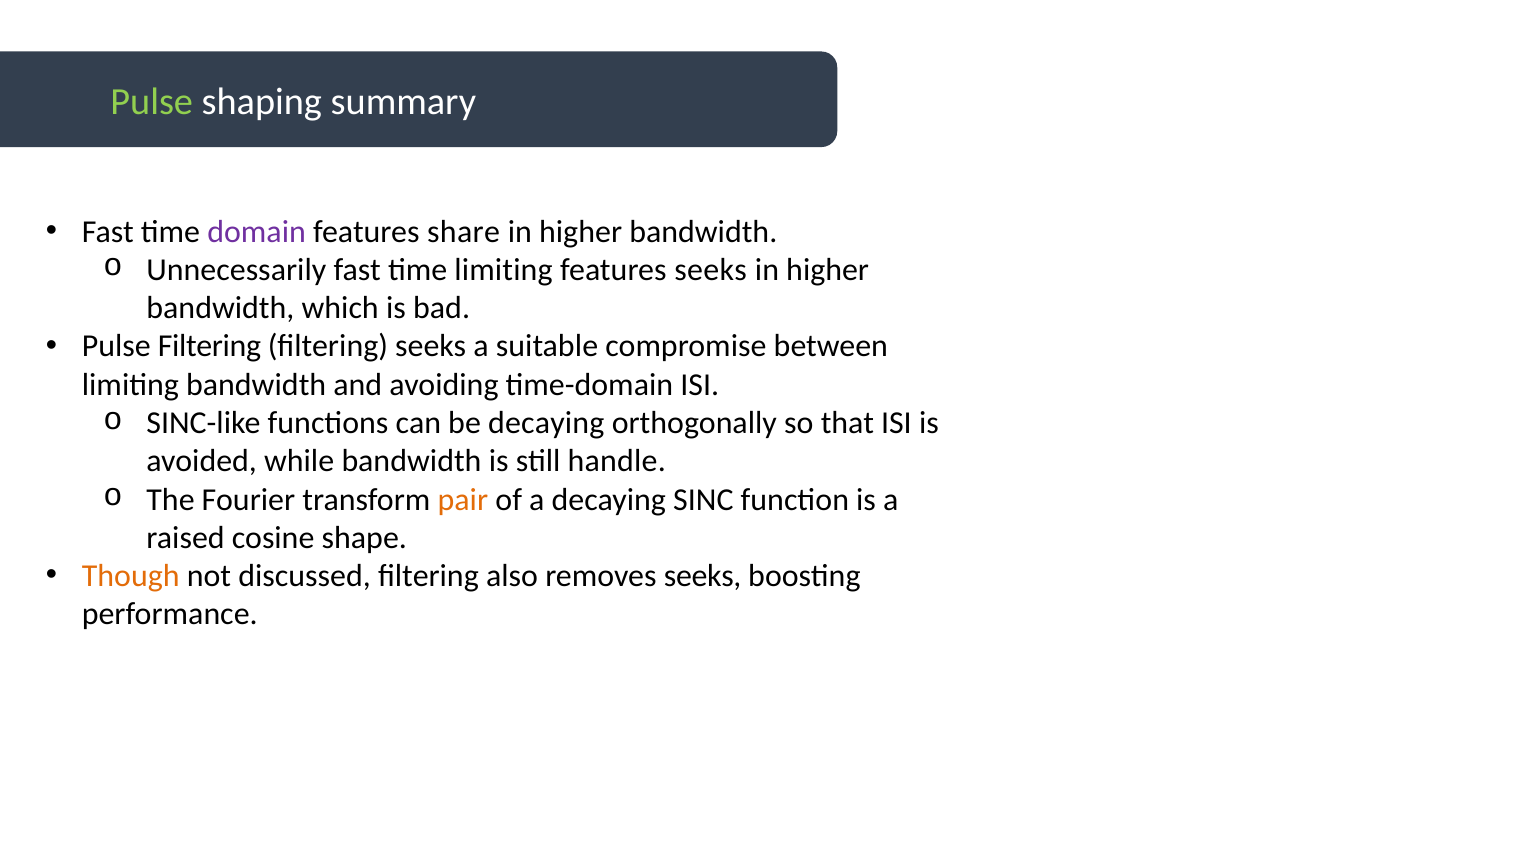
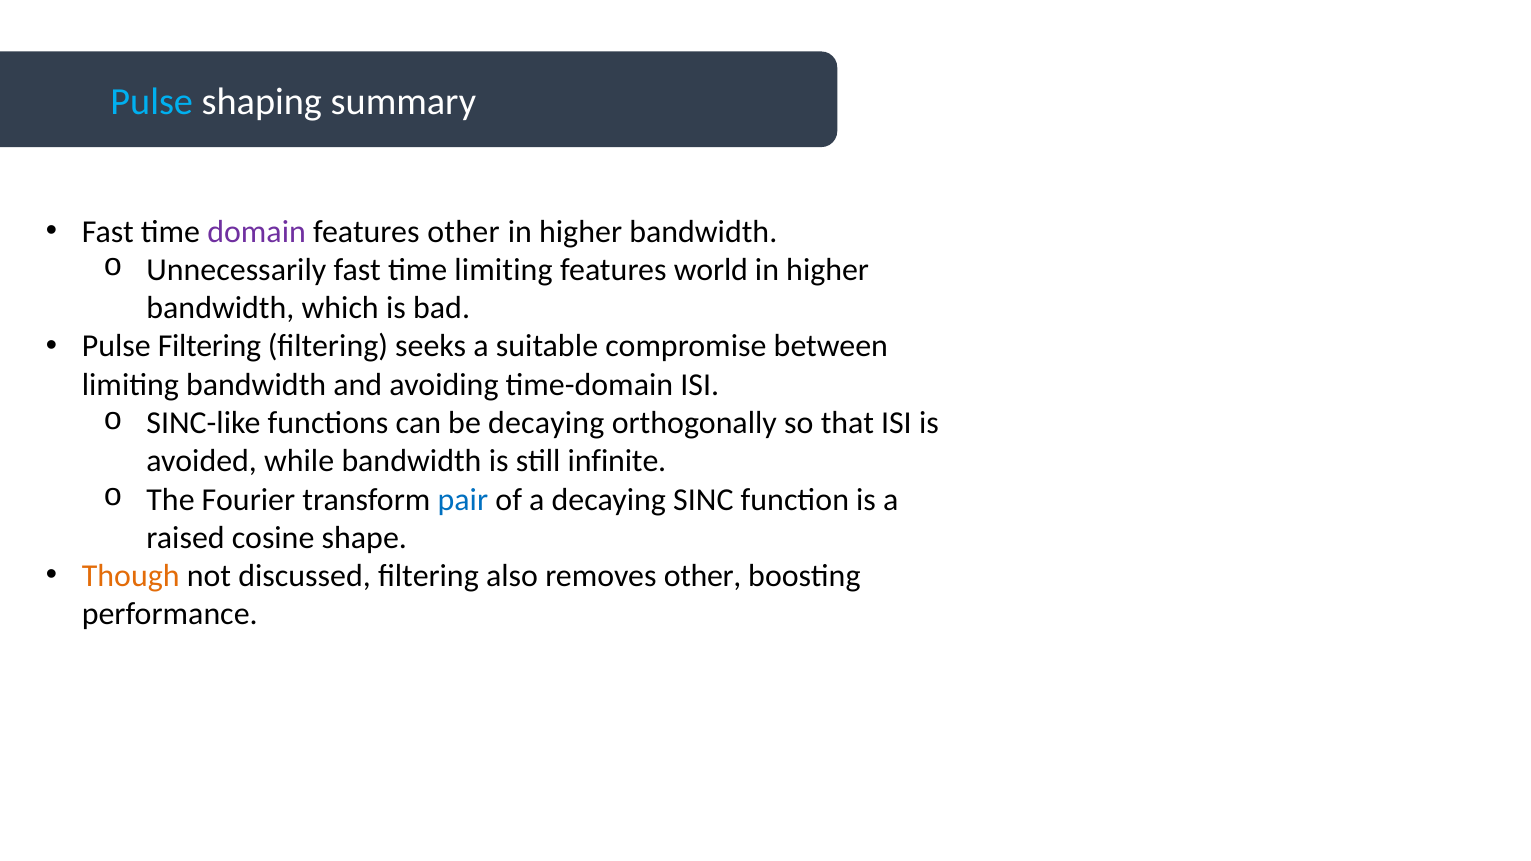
Pulse at (152, 102) colour: light green -> light blue
features share: share -> other
features seeks: seeks -> world
handle: handle -> infinite
pair colour: orange -> blue
removes seeks: seeks -> other
